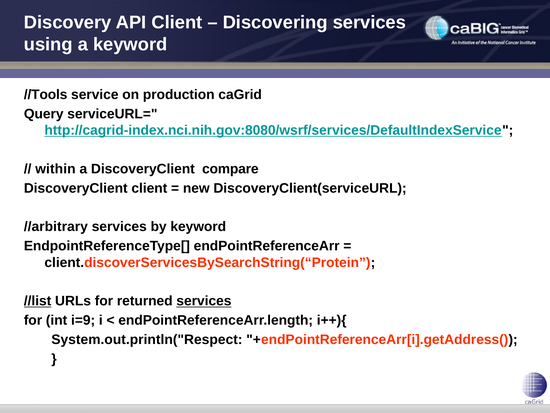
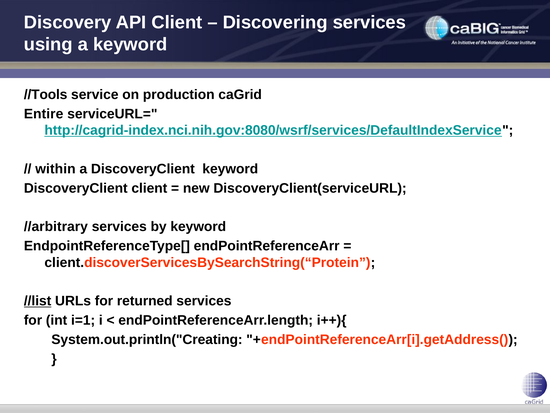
Query: Query -> Entire
DiscoveryClient compare: compare -> keyword
services at (204, 301) underline: present -> none
i=9: i=9 -> i=1
System.out.println("Respect: System.out.println("Respect -> System.out.println("Creating
